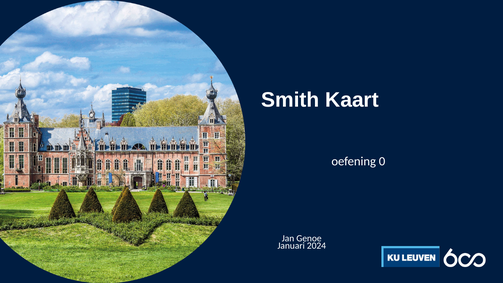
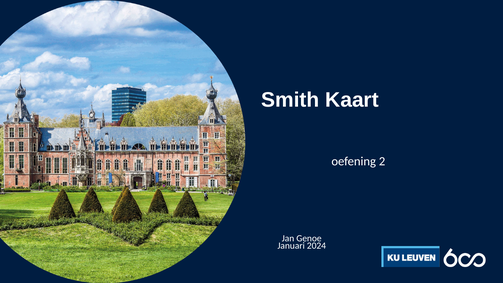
0: 0 -> 2
